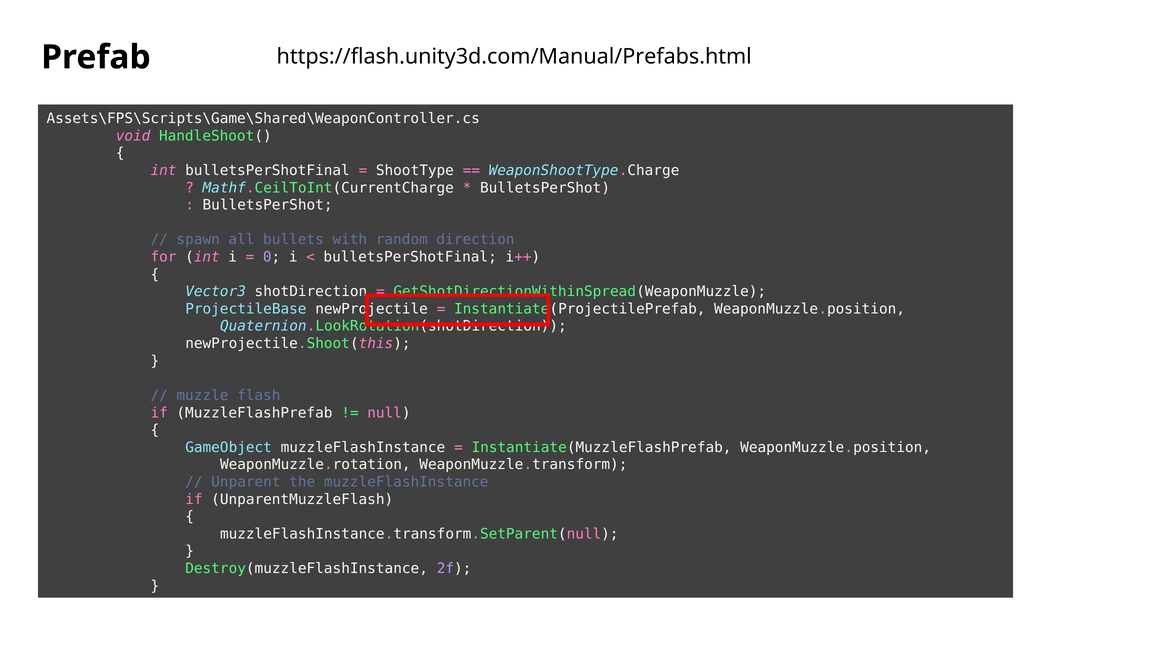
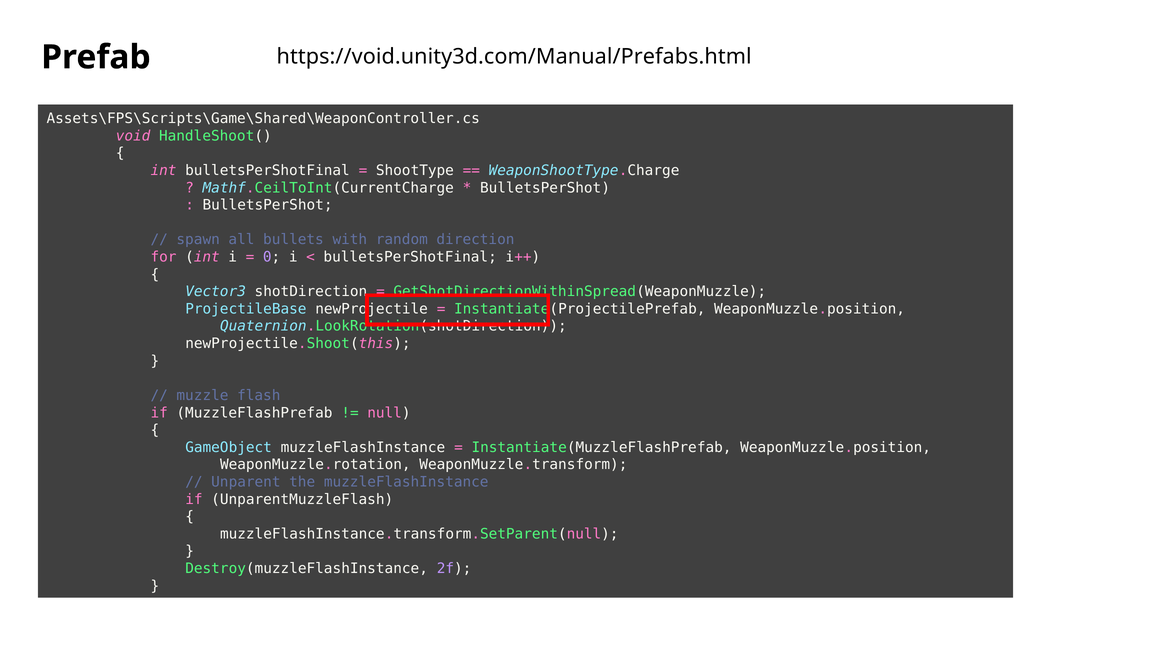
https://flash.unity3d.com/Manual/Prefabs.html: https://flash.unity3d.com/Manual/Prefabs.html -> https://void.unity3d.com/Manual/Prefabs.html
